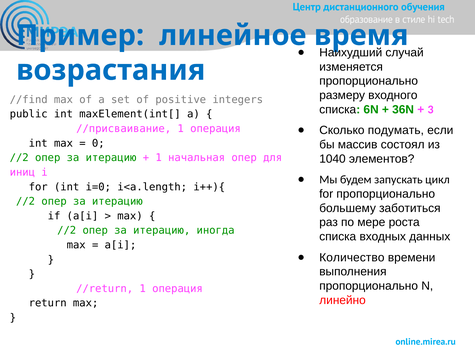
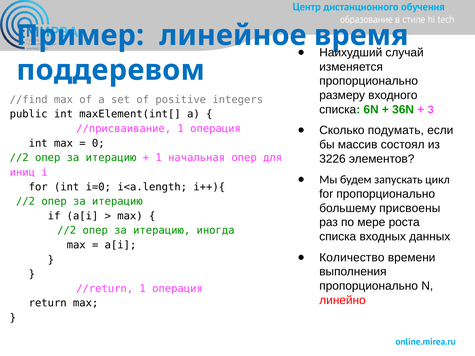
возрастания: возрастания -> поддеревом
1040: 1040 -> 3226
заботиться: заботиться -> присвоены
